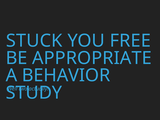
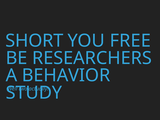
STUCK: STUCK -> SHORT
APPROPRIATE: APPROPRIATE -> RESEARCHERS
